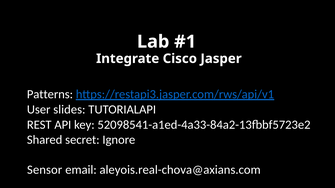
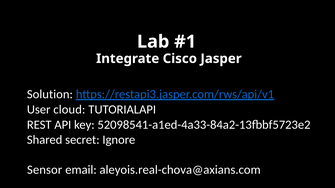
Patterns: Patterns -> Solution
slides: slides -> cloud
